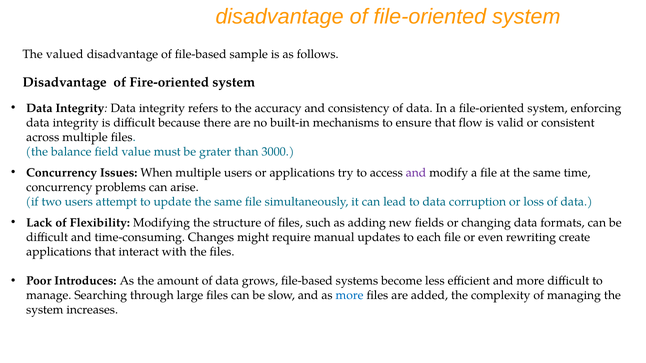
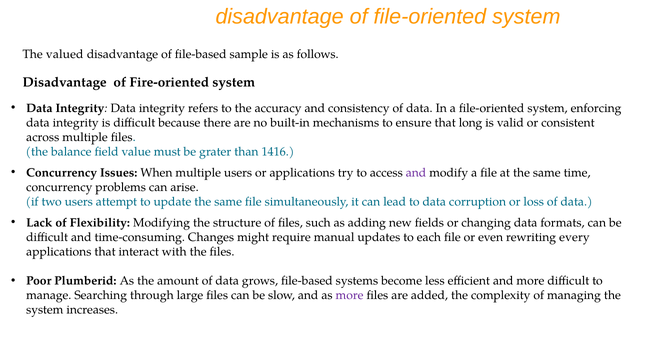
flow: flow -> long
3000: 3000 -> 1416
create: create -> every
Introduces: Introduces -> Plumberid
more at (350, 296) colour: blue -> purple
